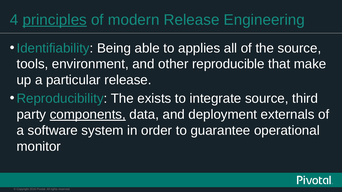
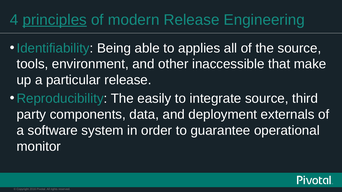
reproducible: reproducible -> inaccessible
exists: exists -> easily
components underline: present -> none
